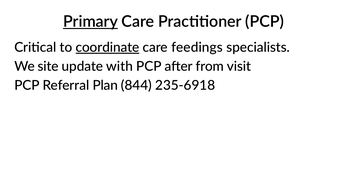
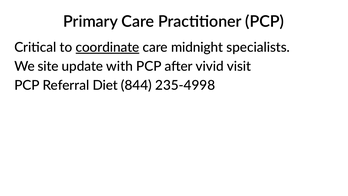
Primary underline: present -> none
feedings: feedings -> midnight
from: from -> vivid
Plan: Plan -> Diet
235-6918: 235-6918 -> 235-4998
